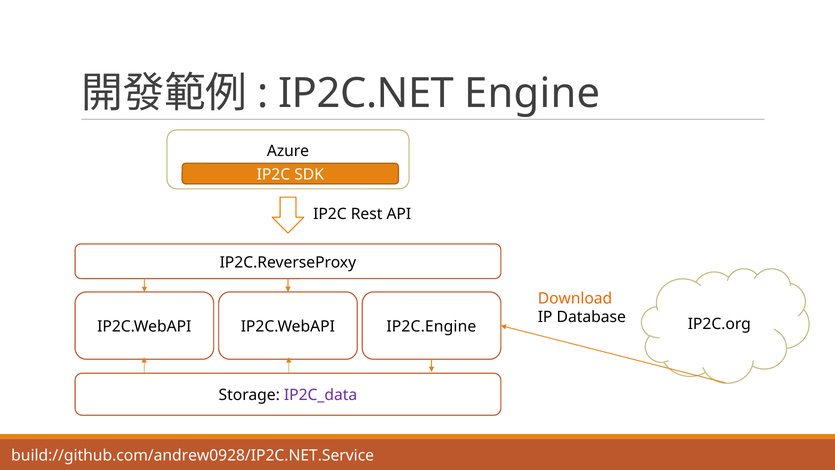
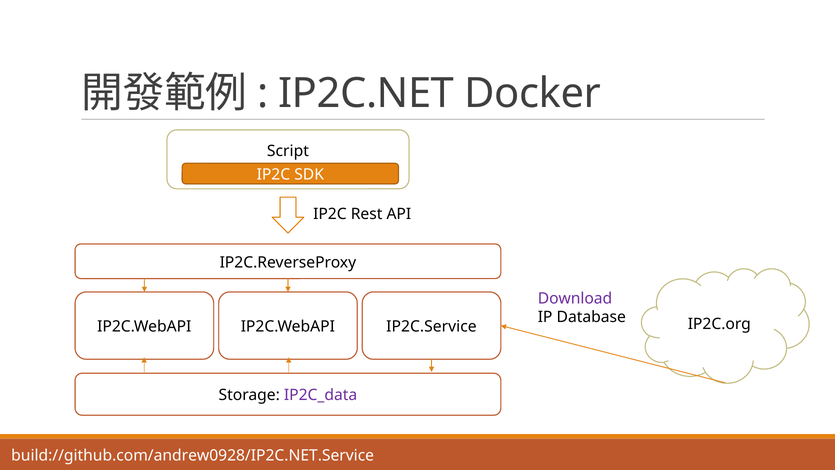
Engine: Engine -> Docker
Azure: Azure -> Script
Download colour: orange -> purple
IP2C.Engine: IP2C.Engine -> IP2C.Service
